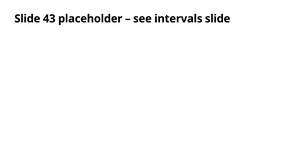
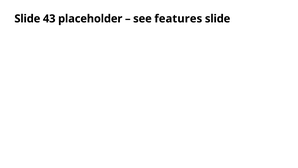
intervals: intervals -> features
